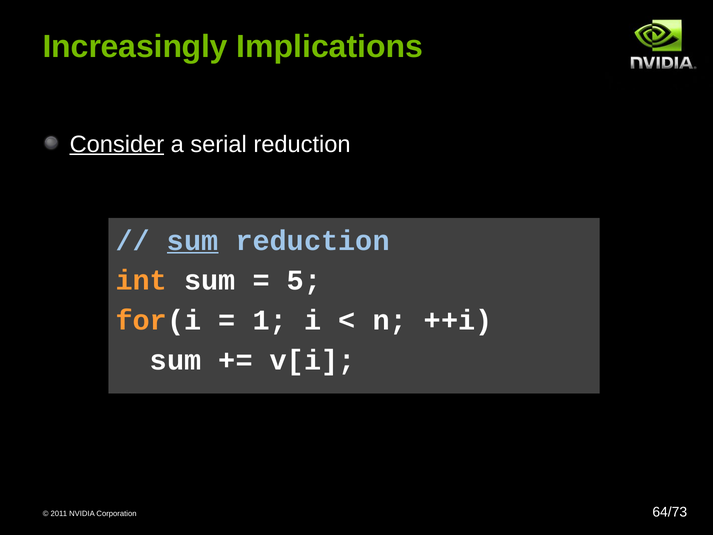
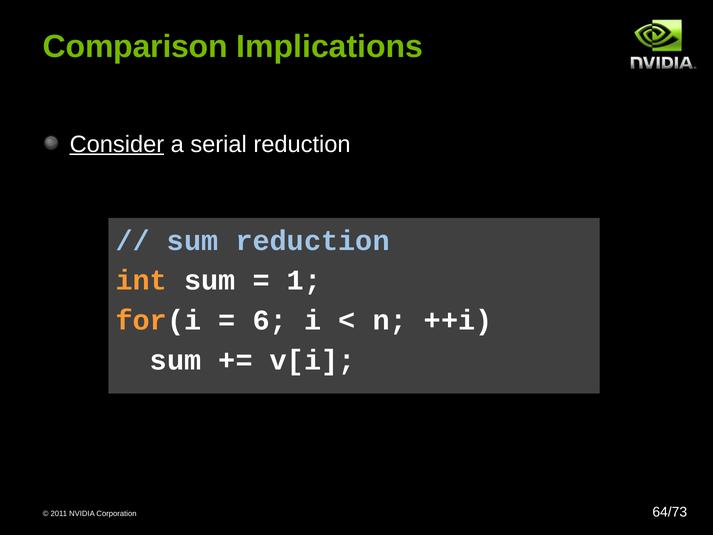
Increasingly: Increasingly -> Comparison
sum at (193, 240) underline: present -> none
5: 5 -> 1
1: 1 -> 6
